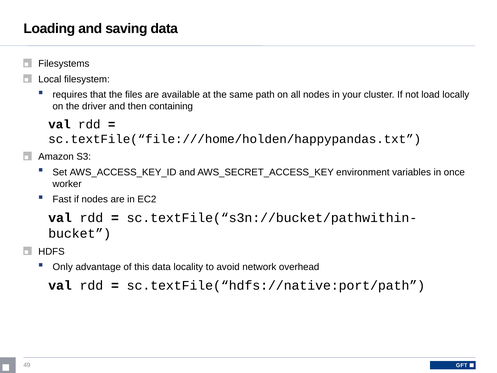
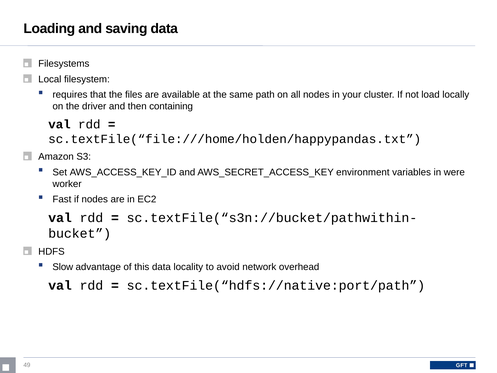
once: once -> were
Only: Only -> Slow
